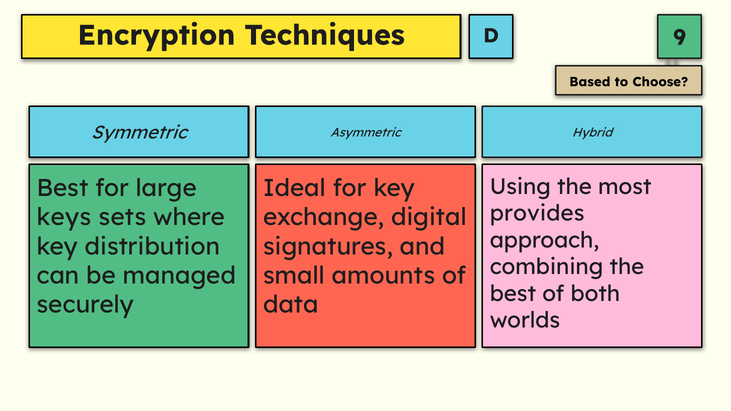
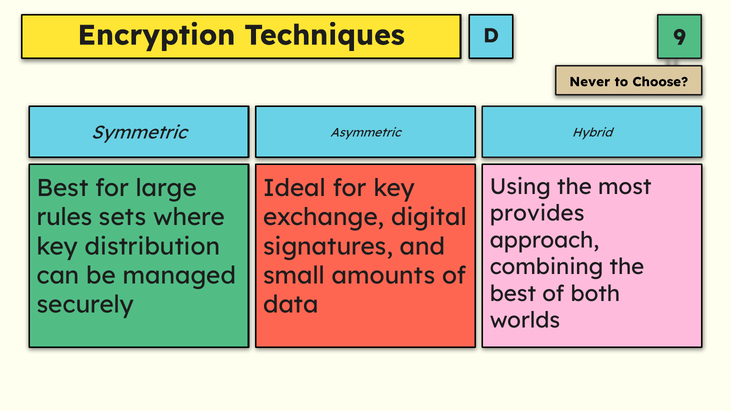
Based: Based -> Never
keys: keys -> rules
